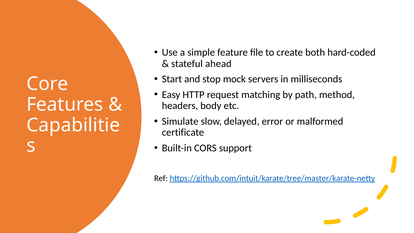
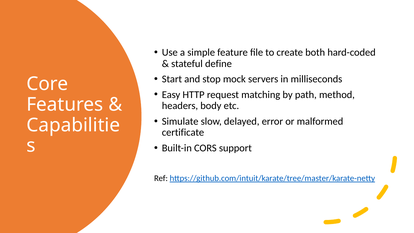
ahead: ahead -> define
